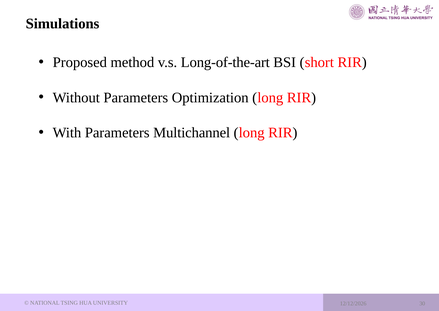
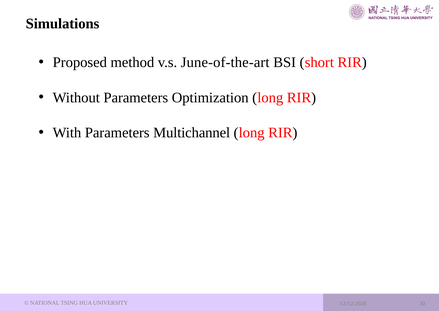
Long-of-the-art: Long-of-the-art -> June-of-the-art
